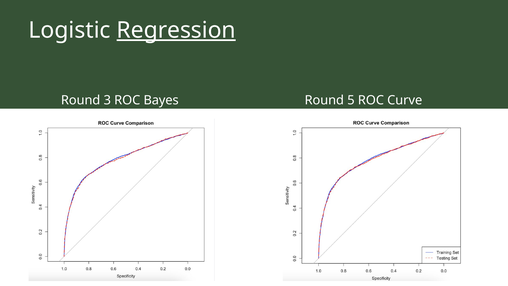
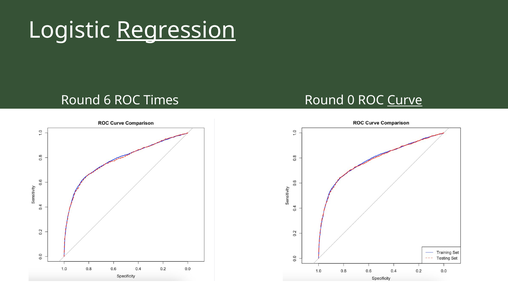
3: 3 -> 6
Bayes: Bayes -> Times
5: 5 -> 0
Curve underline: none -> present
